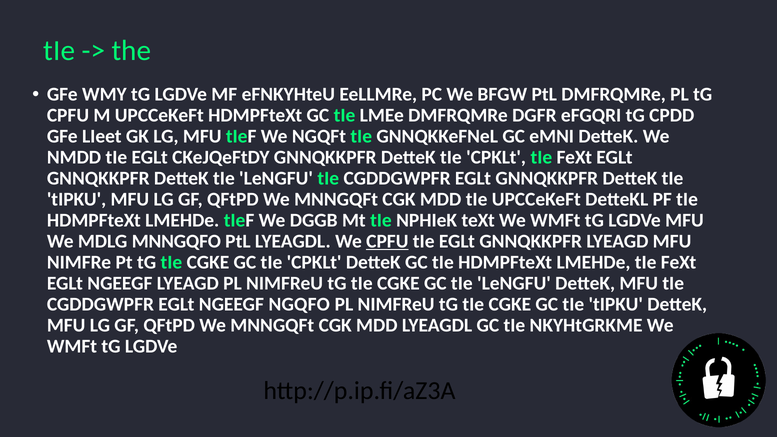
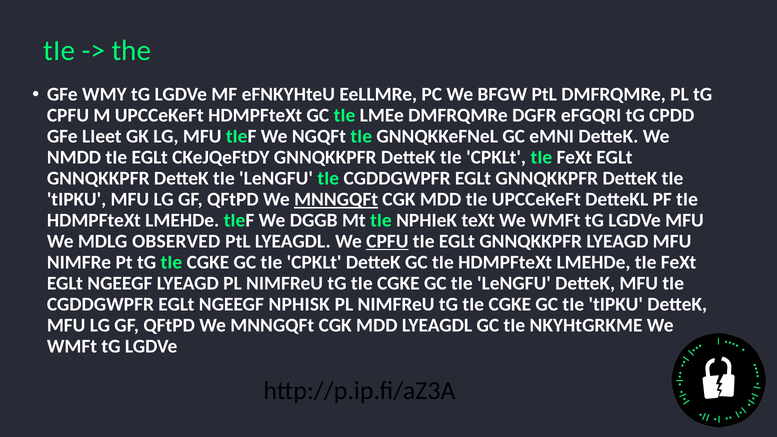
MNNGQFt at (336, 199) underline: none -> present
MNNGQFO: MNNGQFO -> OBSERVED
NGQFO: NGQFO -> NPHISK
